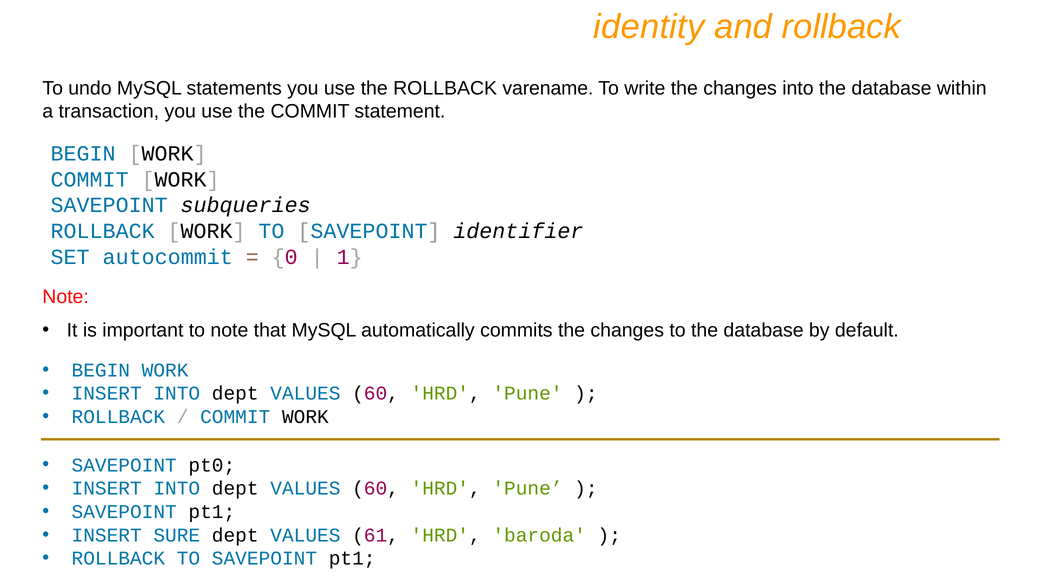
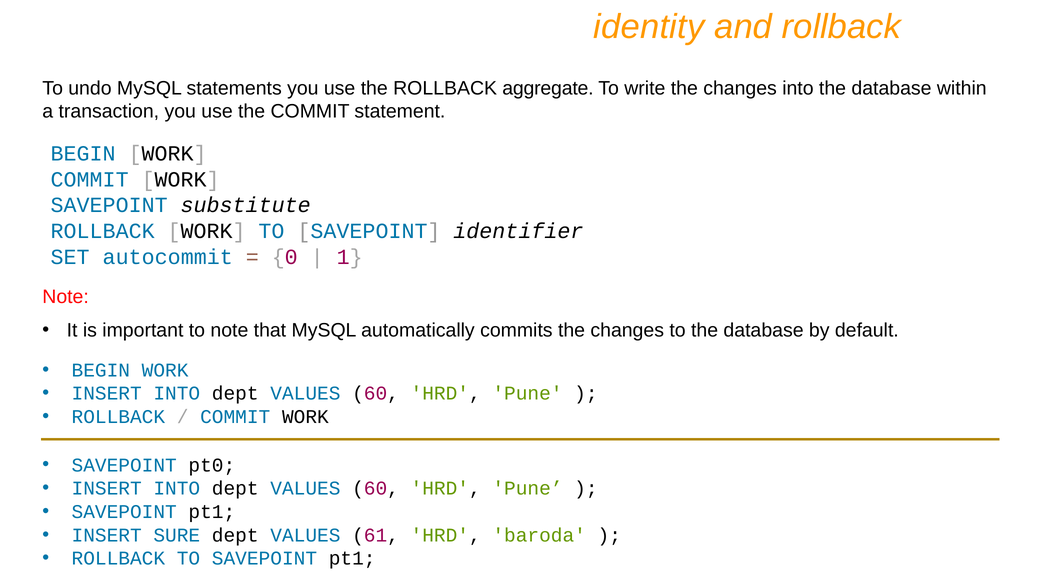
varename: varename -> aggregate
subqueries: subqueries -> substitute
